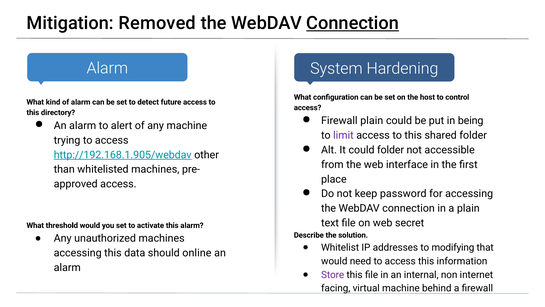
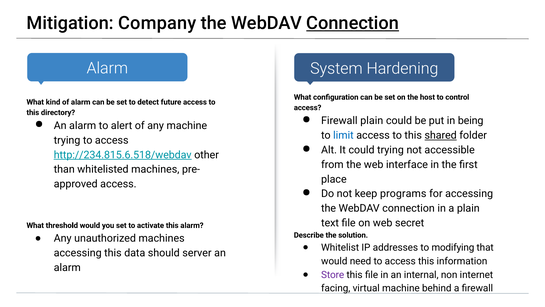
Removed: Removed -> Company
limit colour: purple -> blue
shared underline: none -> present
could folder: folder -> trying
http://192.168.1.905/webdav: http://192.168.1.905/webdav -> http://234.815.6.518/webdav
password: password -> programs
online: online -> server
